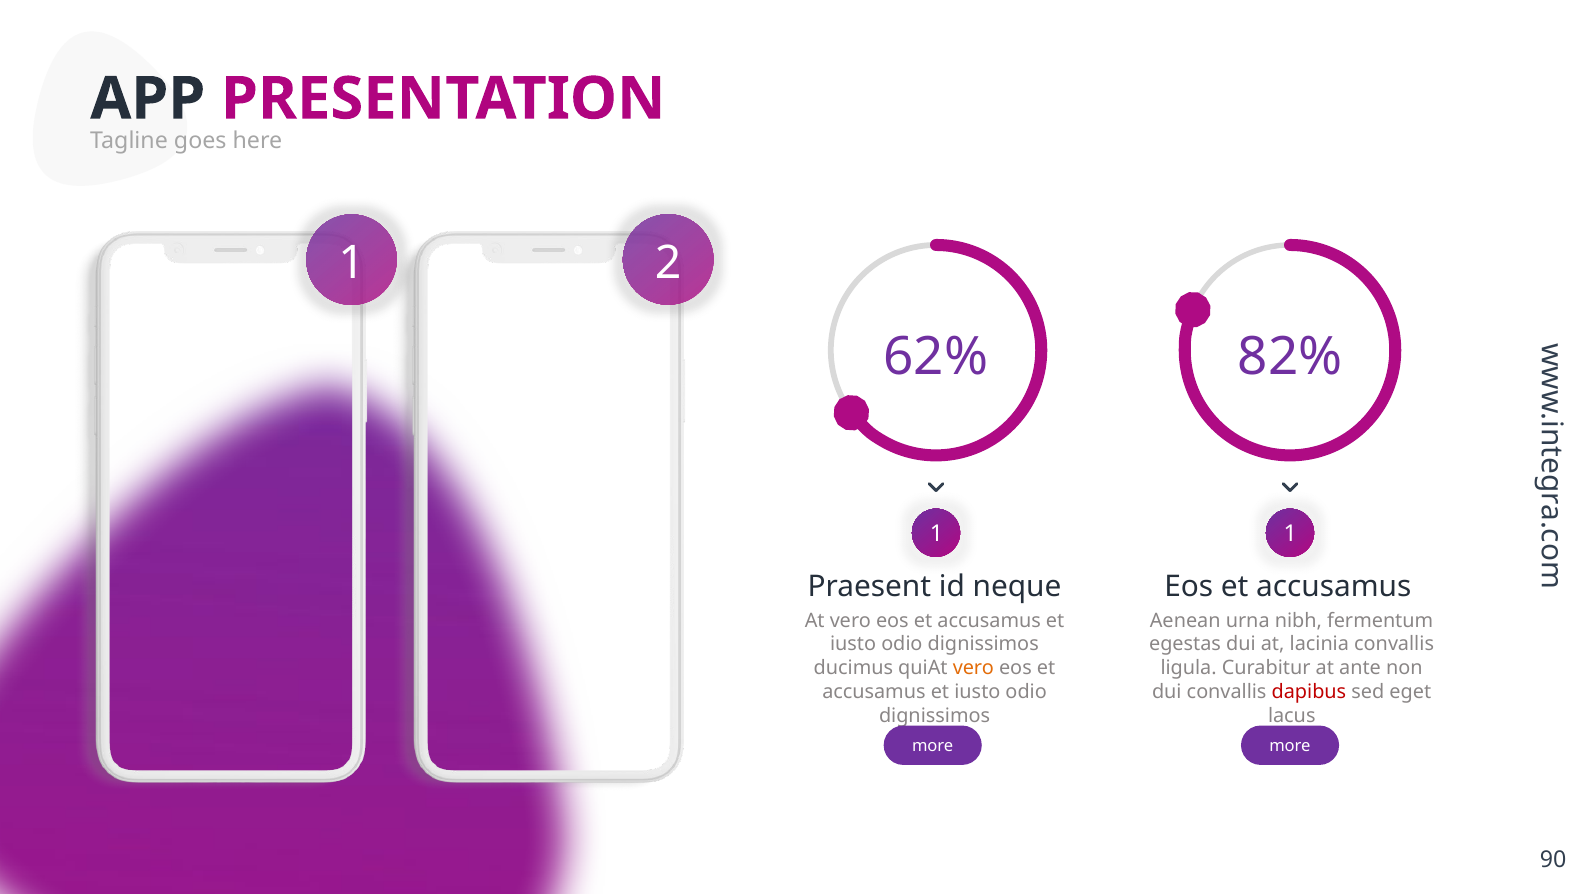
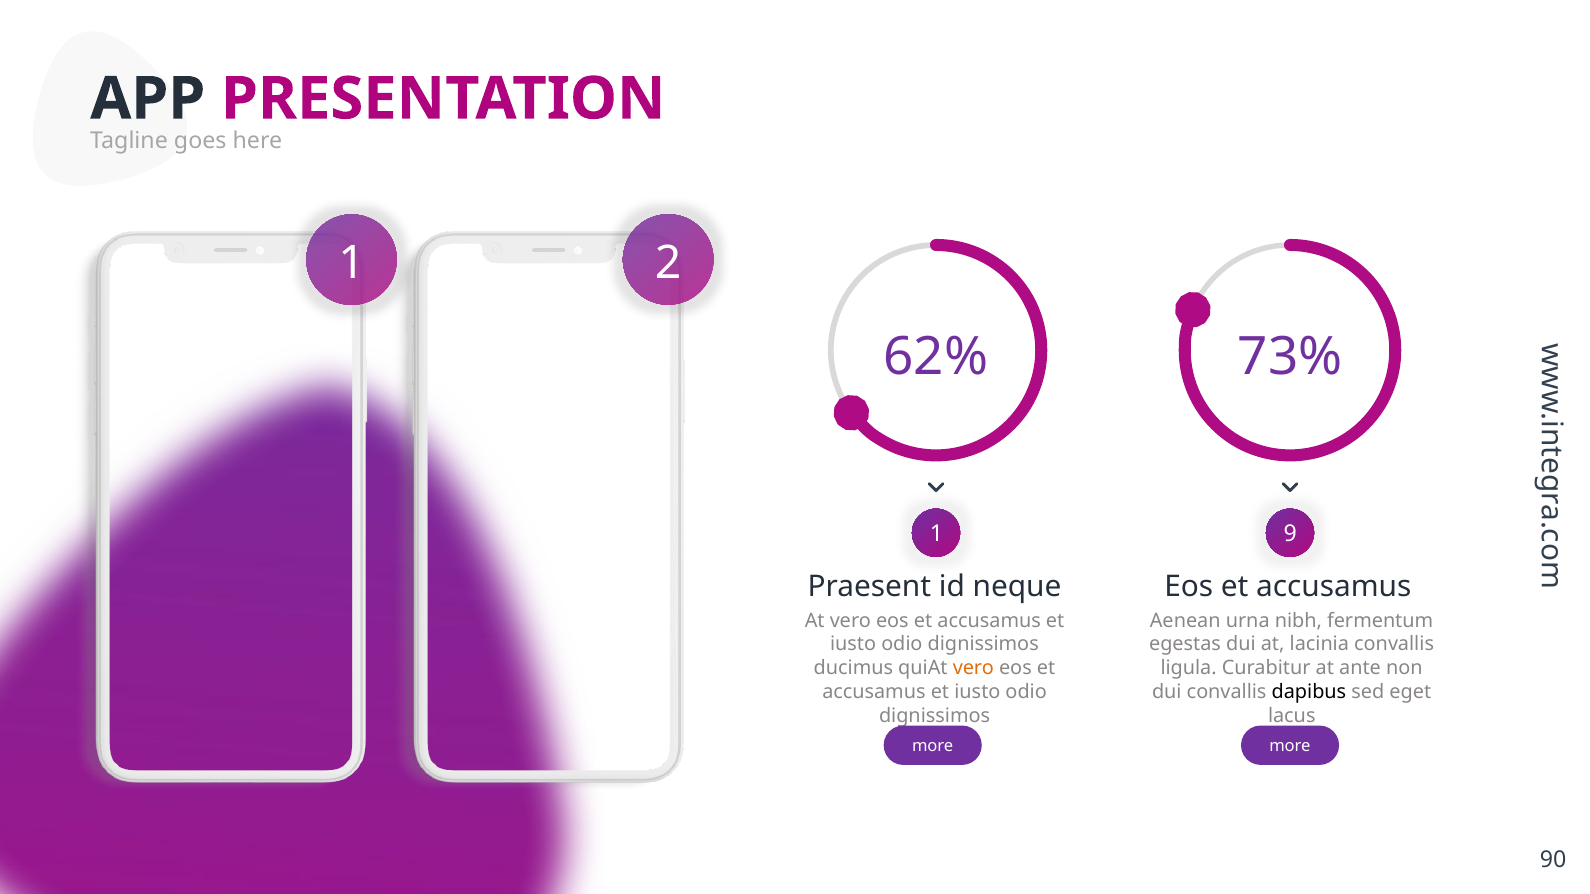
82%: 82% -> 73%
1 1: 1 -> 9
dapibus colour: red -> black
